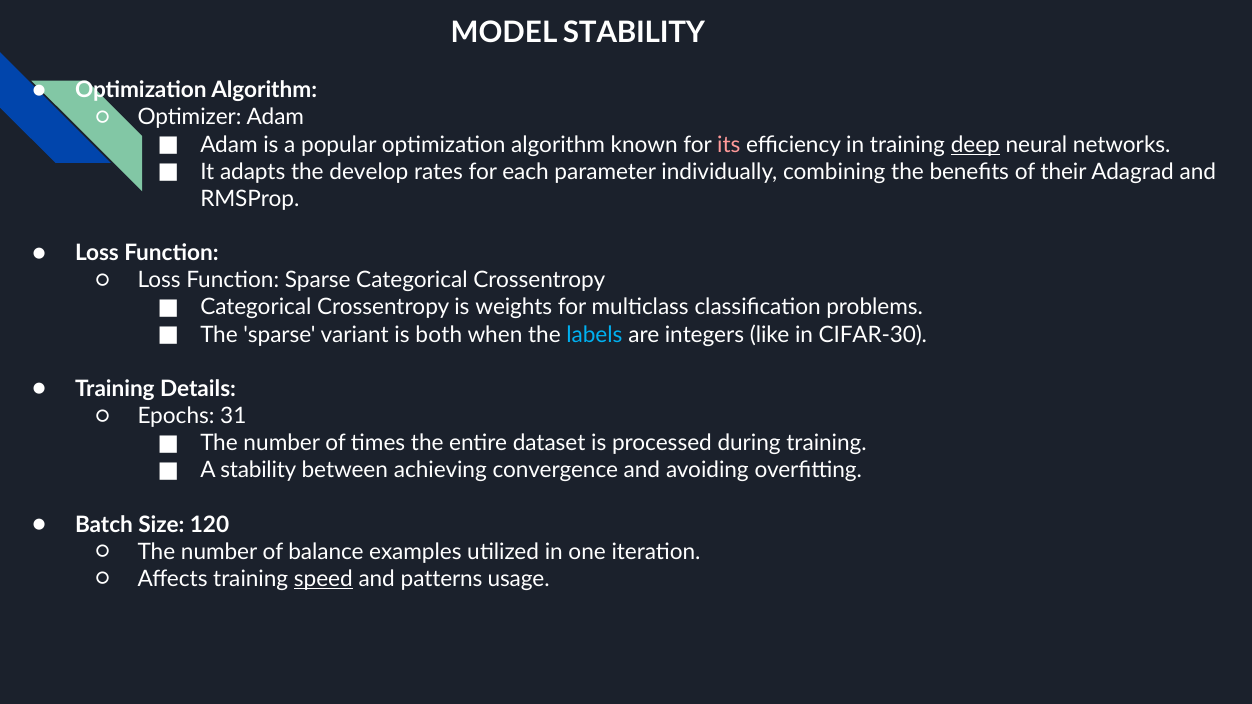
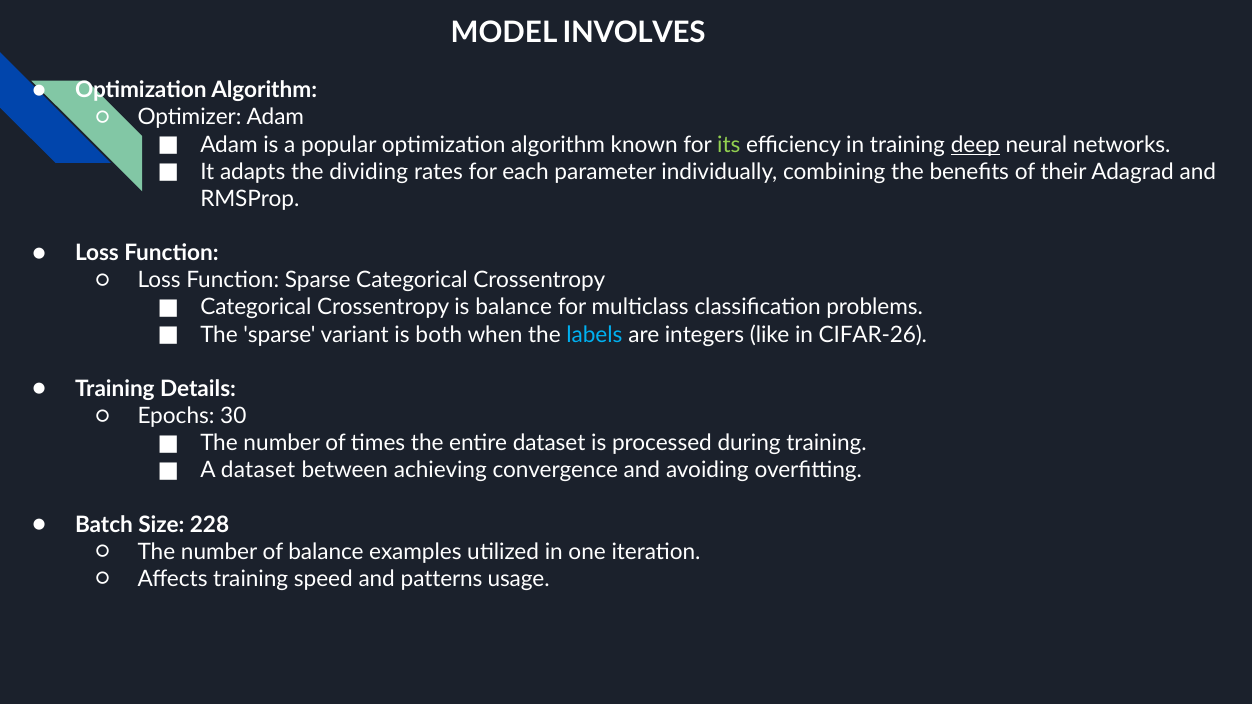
MODEL STABILITY: STABILITY -> INVOLVES
its colour: pink -> light green
develop: develop -> dividing
is weights: weights -> balance
CIFAR-30: CIFAR-30 -> CIFAR-26
31: 31 -> 30
A stability: stability -> dataset
120: 120 -> 228
speed underline: present -> none
